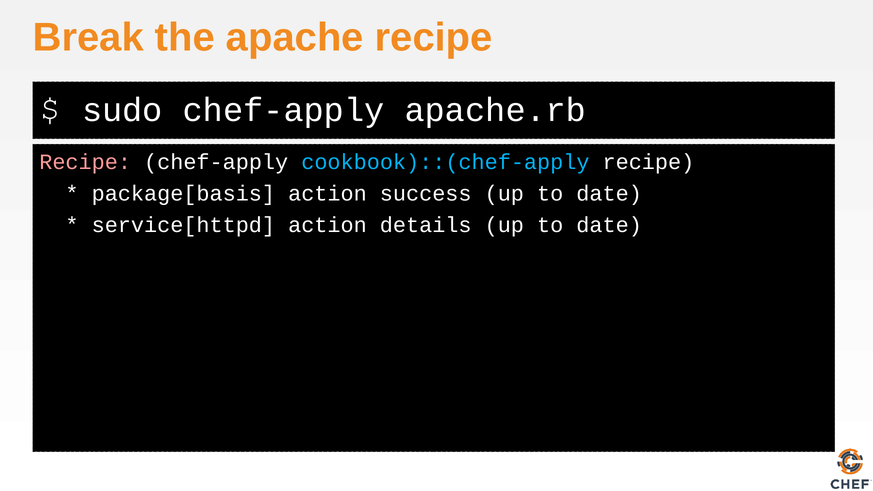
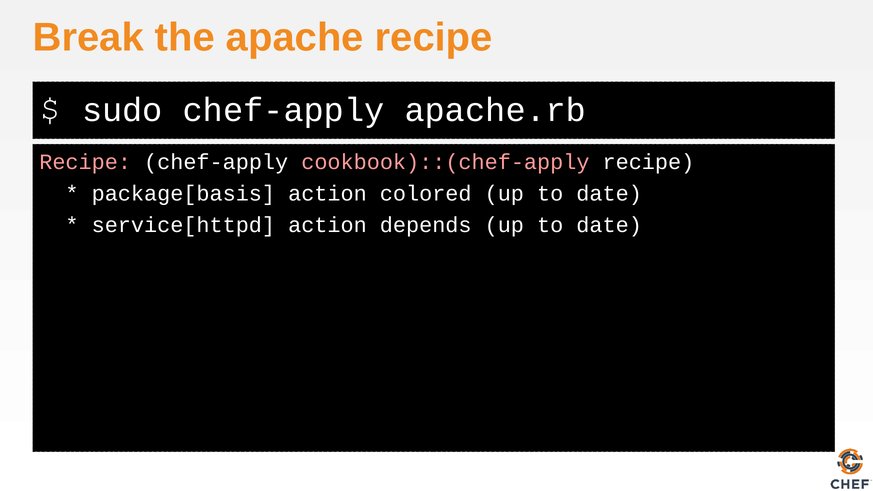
cookbook)::(chef-apply colour: light blue -> pink
success: success -> colored
details: details -> depends
